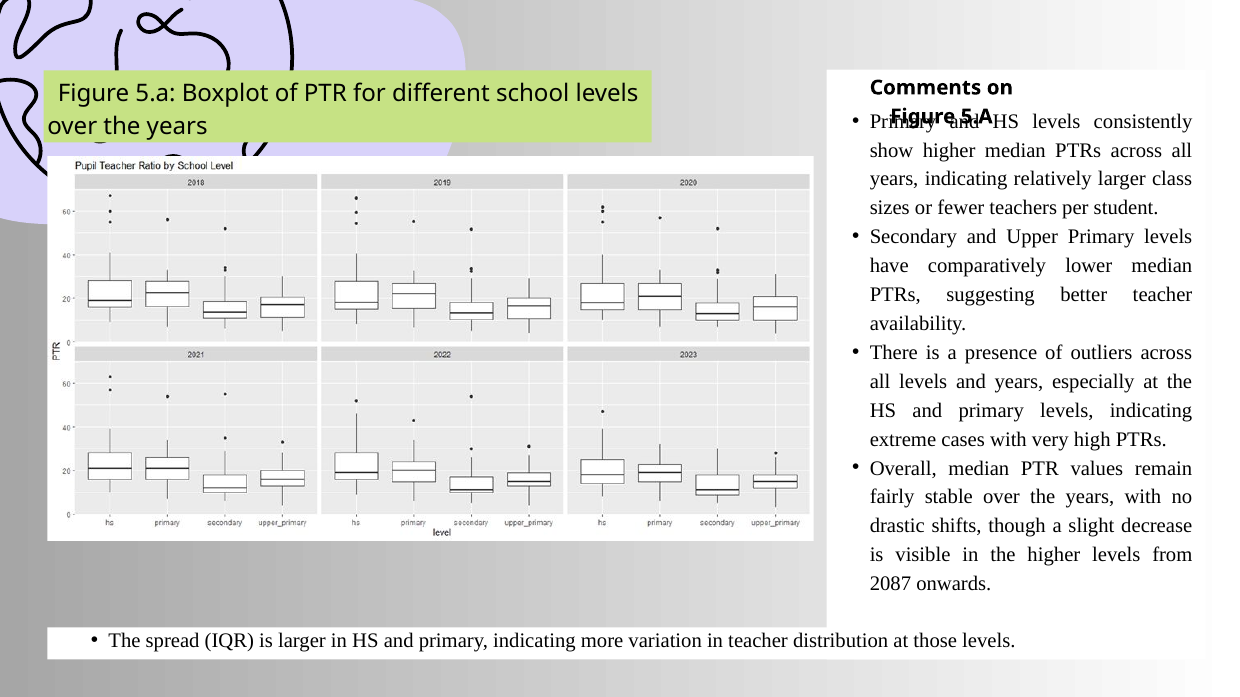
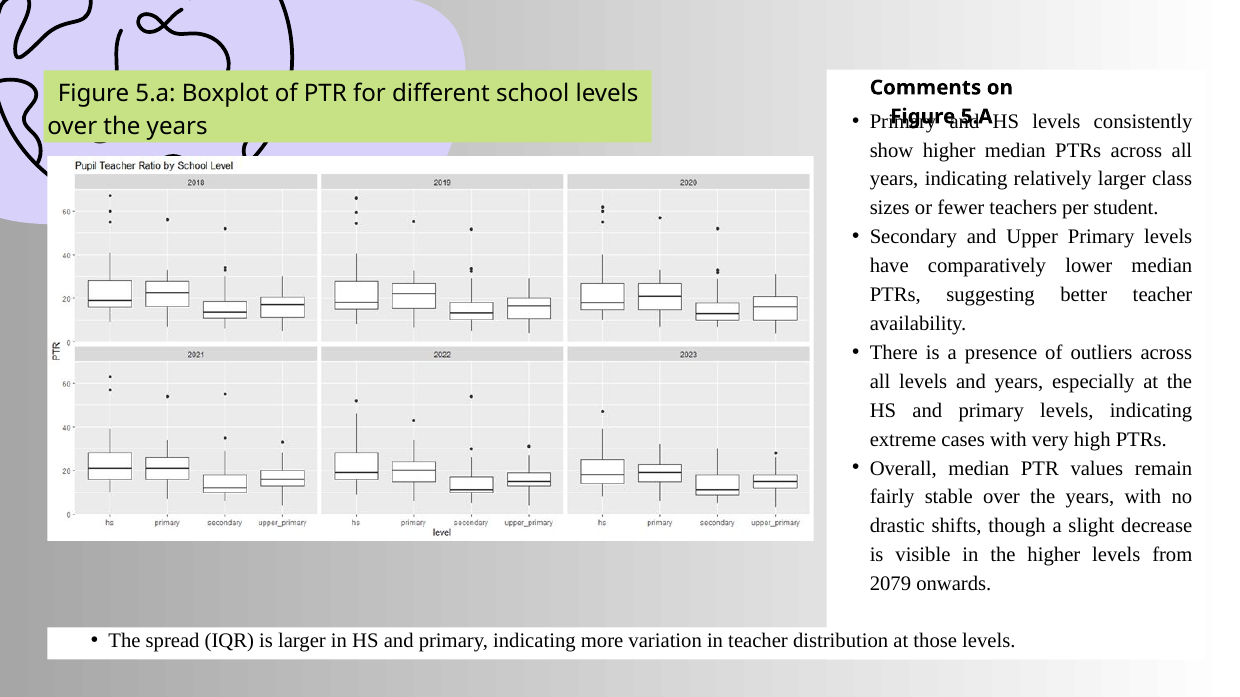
2087: 2087 -> 2079
